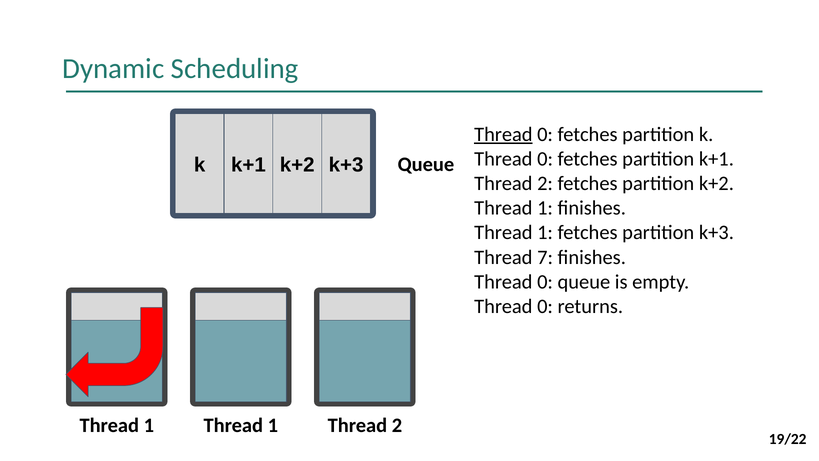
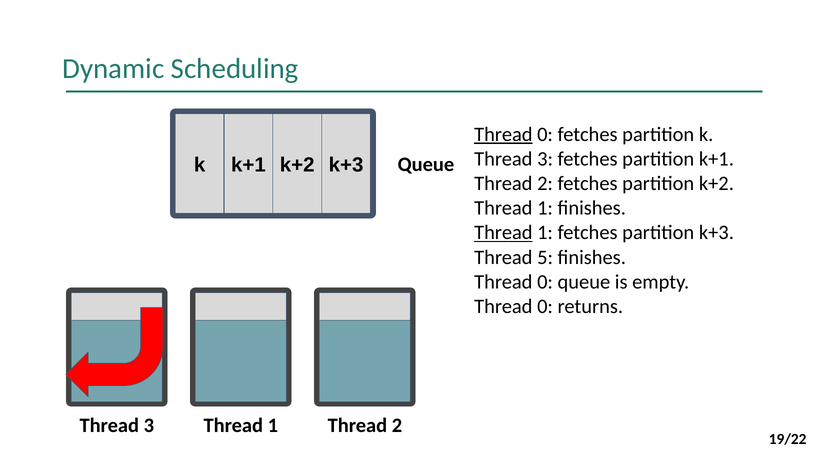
0 at (545, 159): 0 -> 3
Thread at (503, 233) underline: none -> present
7: 7 -> 5
1 at (149, 425): 1 -> 3
